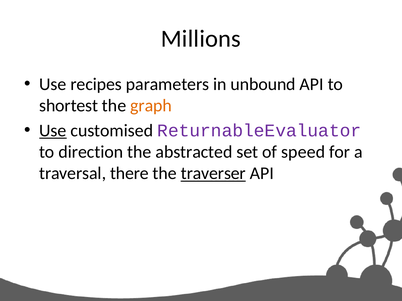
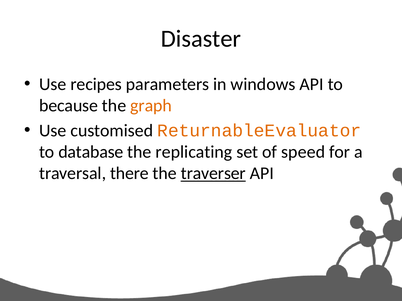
Millions: Millions -> Disaster
unbound: unbound -> windows
shortest: shortest -> because
Use at (53, 131) underline: present -> none
ReturnableEvaluator colour: purple -> orange
direction: direction -> database
abstracted: abstracted -> replicating
